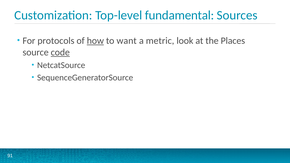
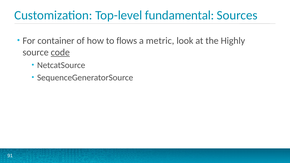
protocols: protocols -> container
how underline: present -> none
want: want -> flows
Places: Places -> Highly
